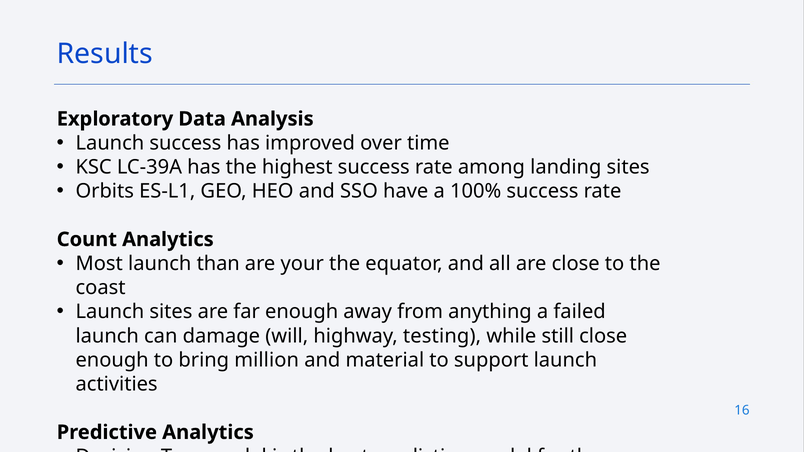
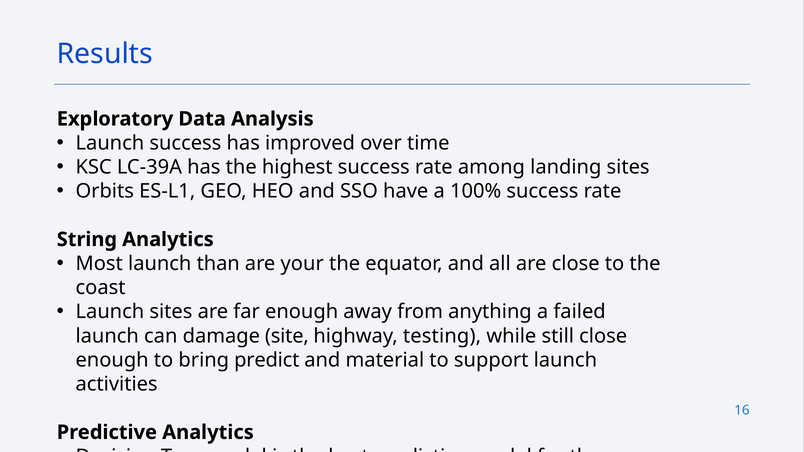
Count: Count -> String
will: will -> site
million: million -> predict
